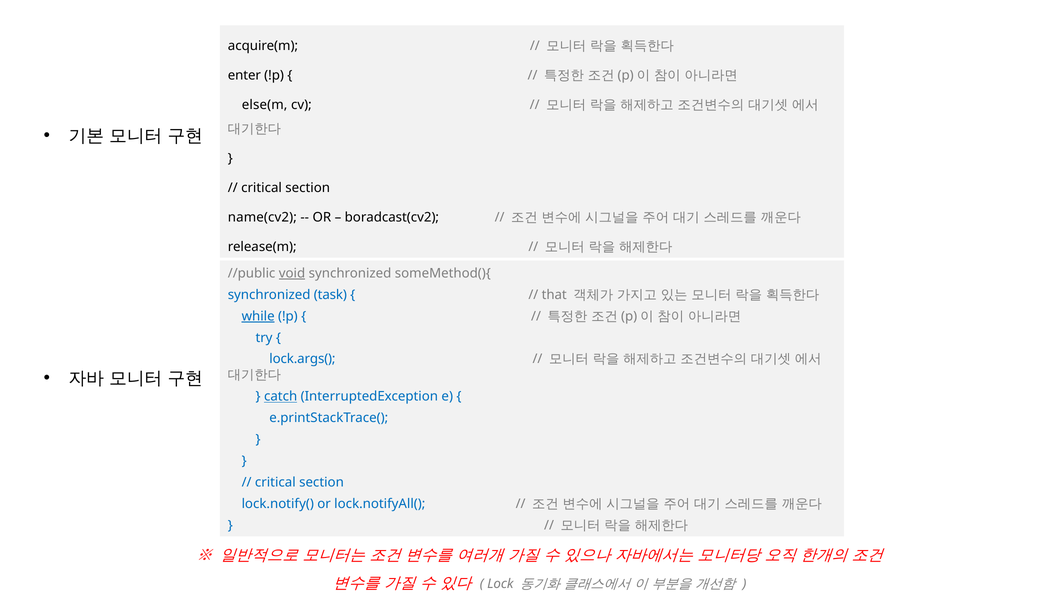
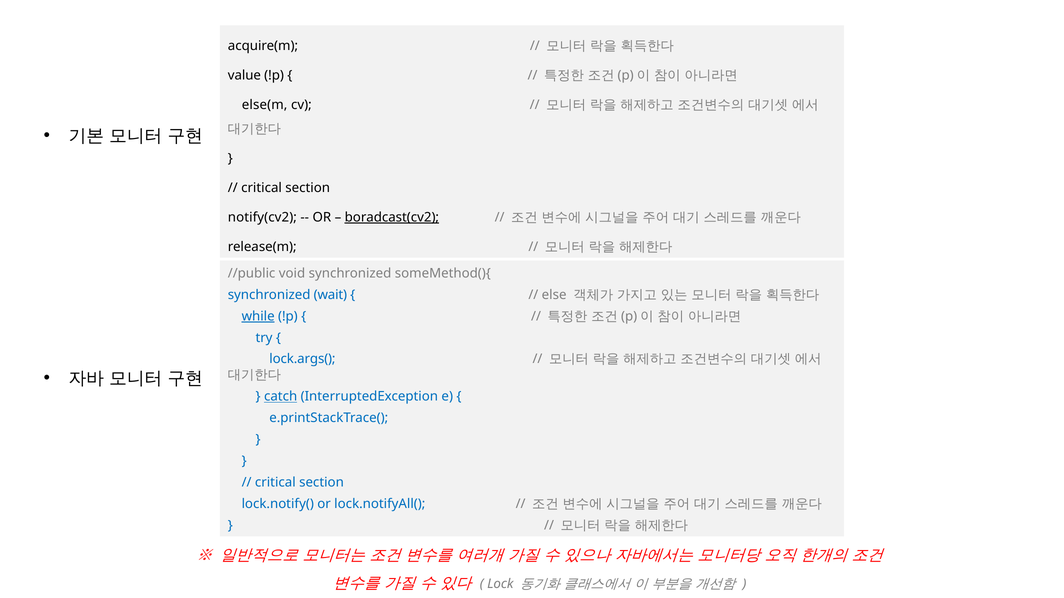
enter: enter -> value
name(cv2: name(cv2 -> notify(cv2
boradcast(cv2 underline: none -> present
void underline: present -> none
task: task -> wait
that: that -> else
